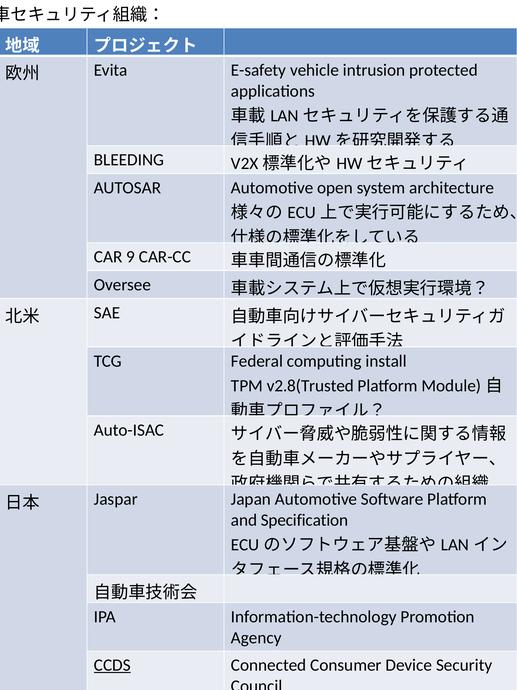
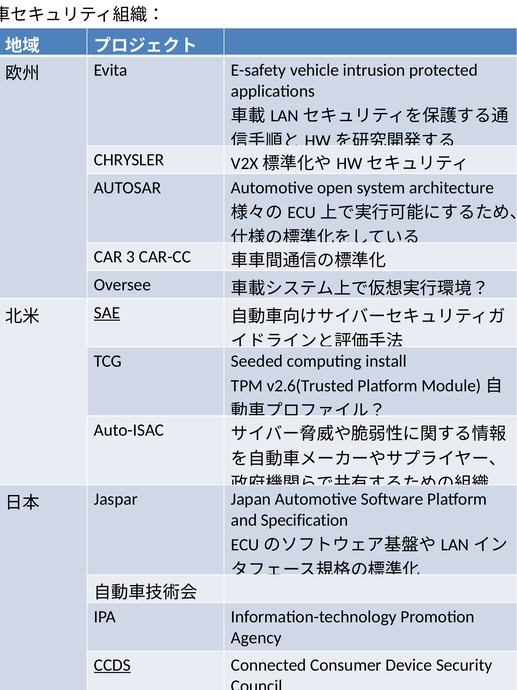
BLEEDING: BLEEDING -> CHRYSLER
9: 9 -> 3
SAE underline: none -> present
Federal: Federal -> Seeded
v2.8(Trusted: v2.8(Trusted -> v2.6(Trusted
